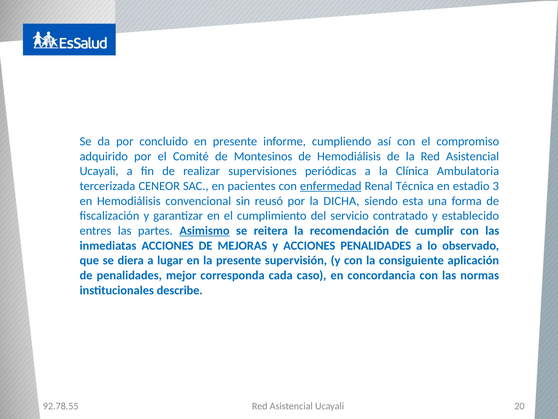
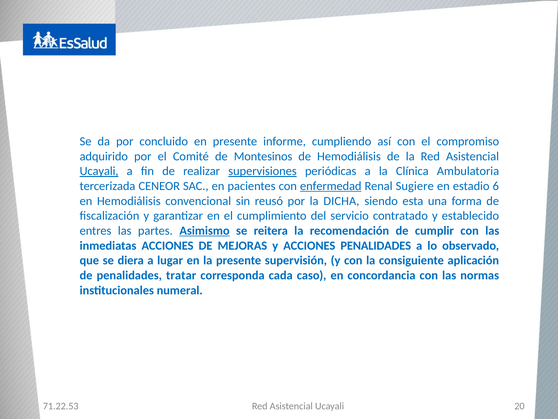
Ucayali at (99, 171) underline: none -> present
supervisiones underline: none -> present
Técnica: Técnica -> Sugiere
3: 3 -> 6
mejor: mejor -> tratar
describe: describe -> numeral
92.78.55: 92.78.55 -> 71.22.53
